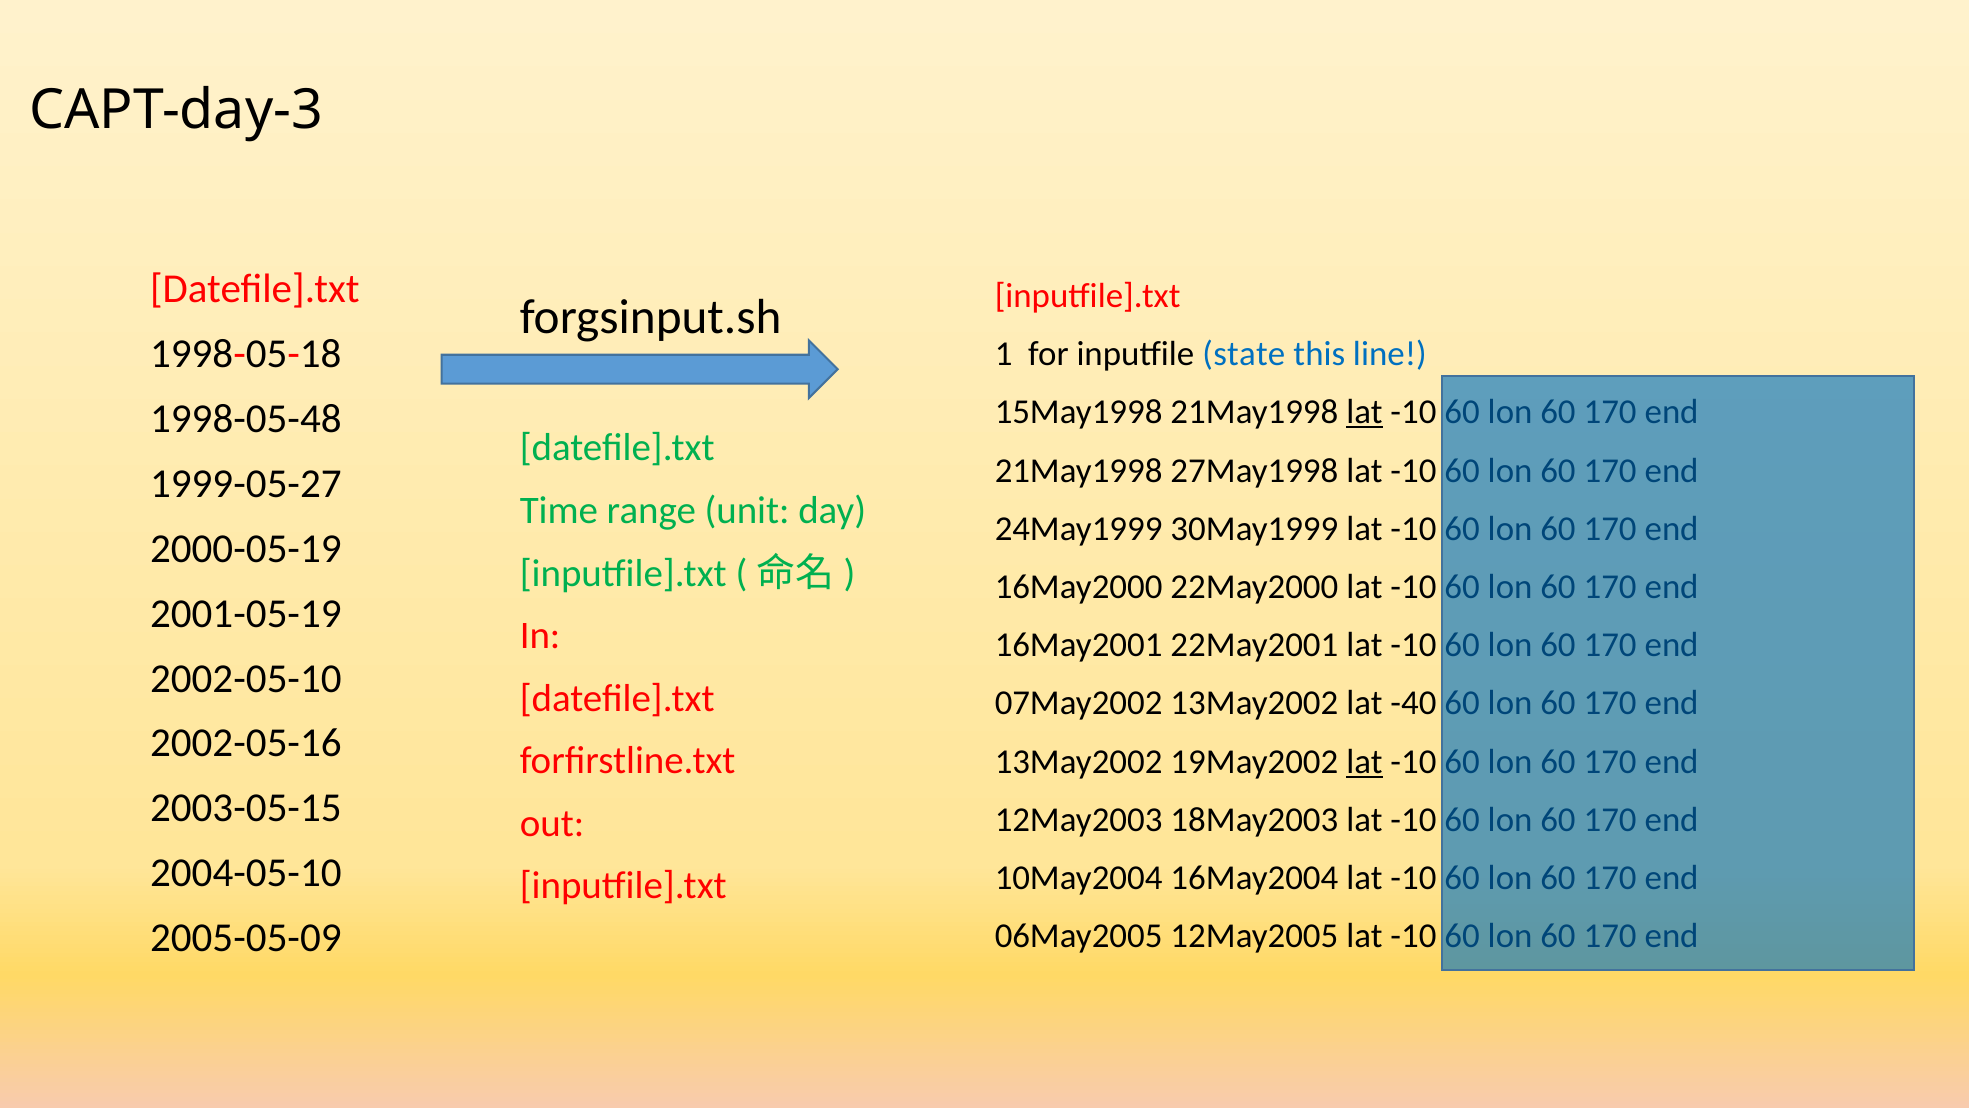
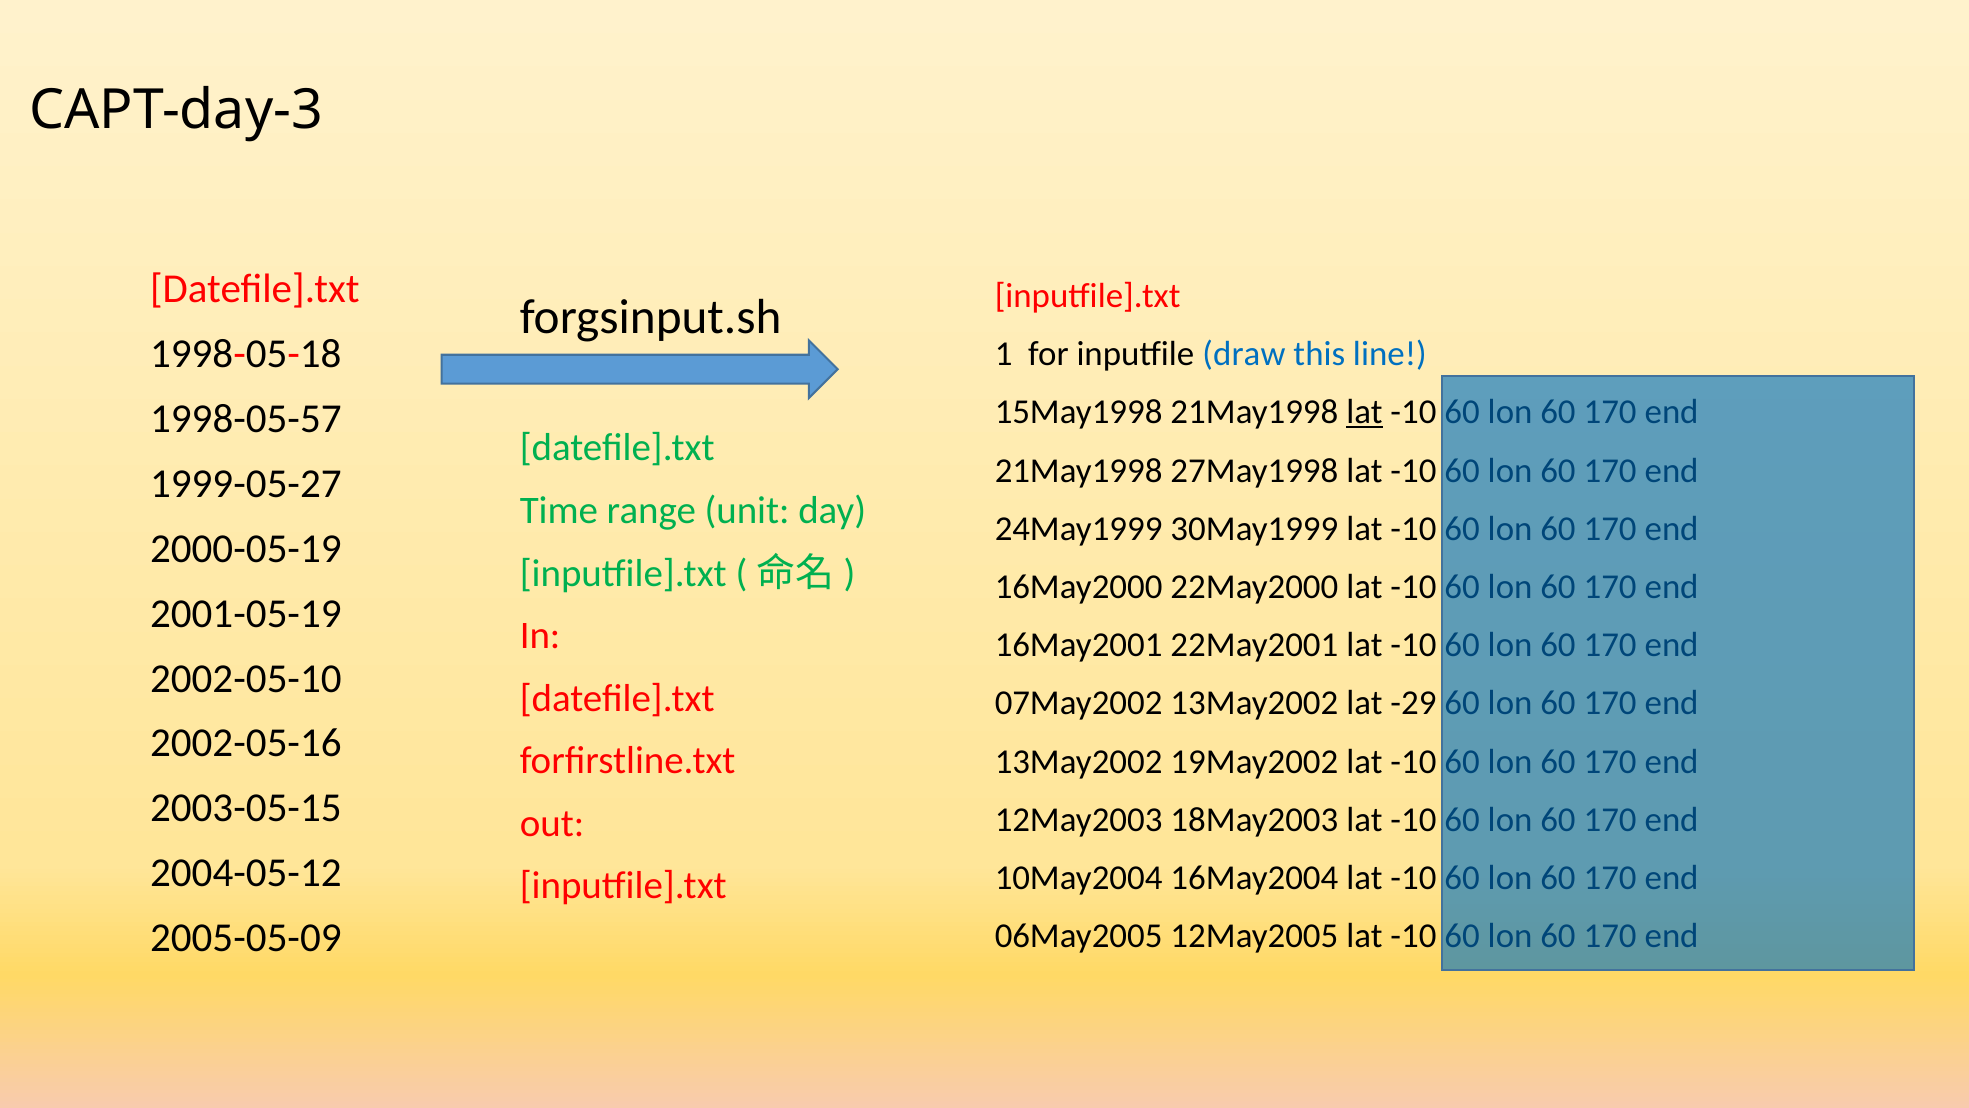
state: state -> draw
1998-05-48: 1998-05-48 -> 1998-05-57
-40: -40 -> -29
lat at (1364, 761) underline: present -> none
2004-05-10: 2004-05-10 -> 2004-05-12
